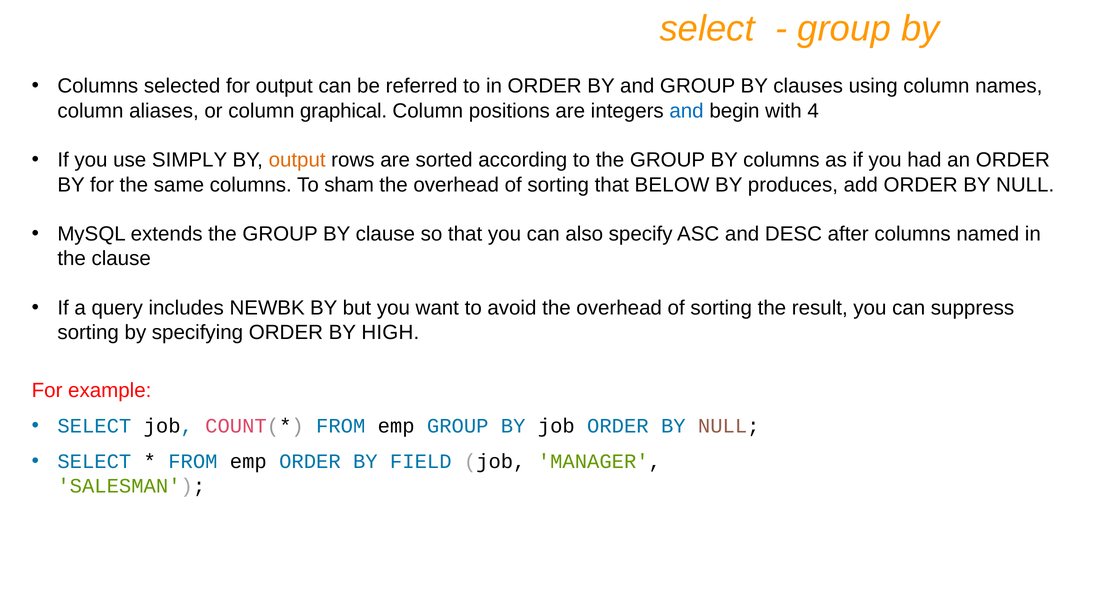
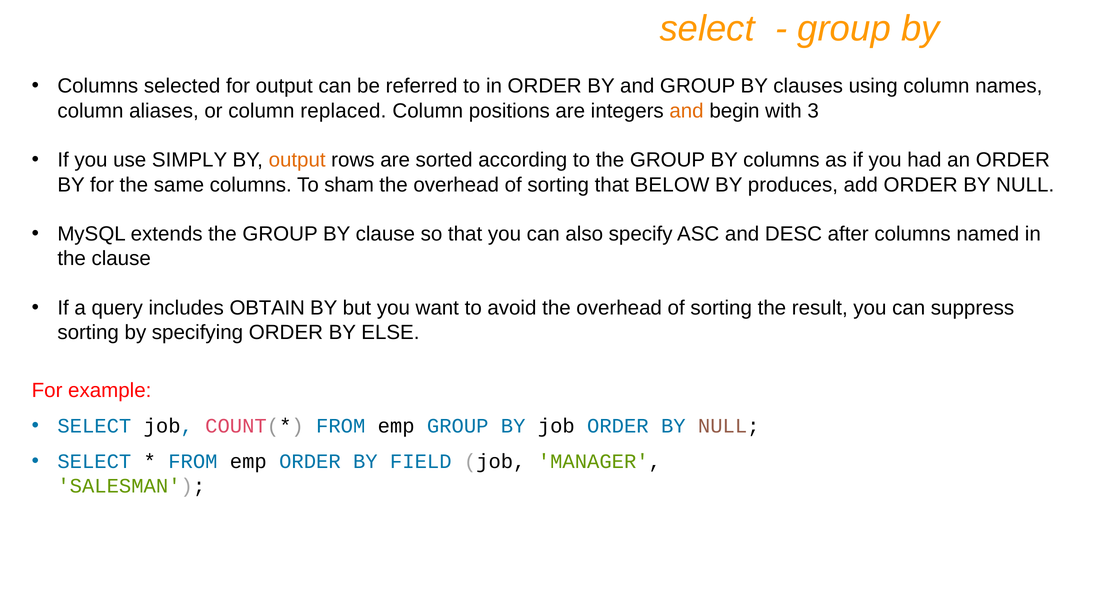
graphical: graphical -> replaced
and at (687, 111) colour: blue -> orange
4: 4 -> 3
NEWBK: NEWBK -> OBTAIN
HIGH: HIGH -> ELSE
